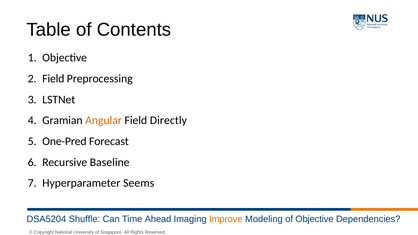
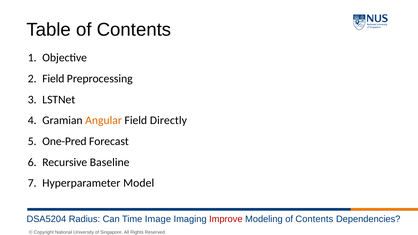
Seems: Seems -> Model
Shuffle: Shuffle -> Radius
Ahead: Ahead -> Image
Improve colour: orange -> red
Modeling of Objective: Objective -> Contents
